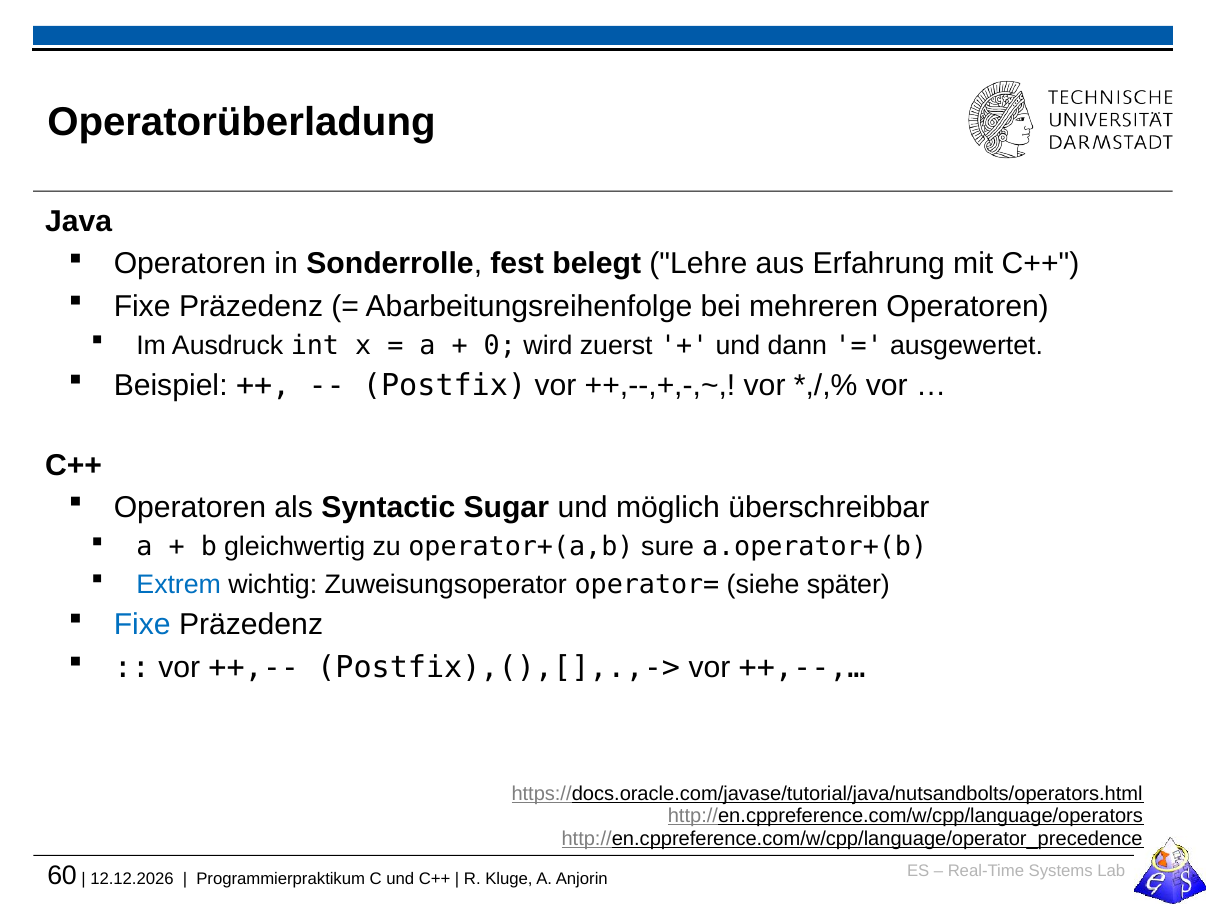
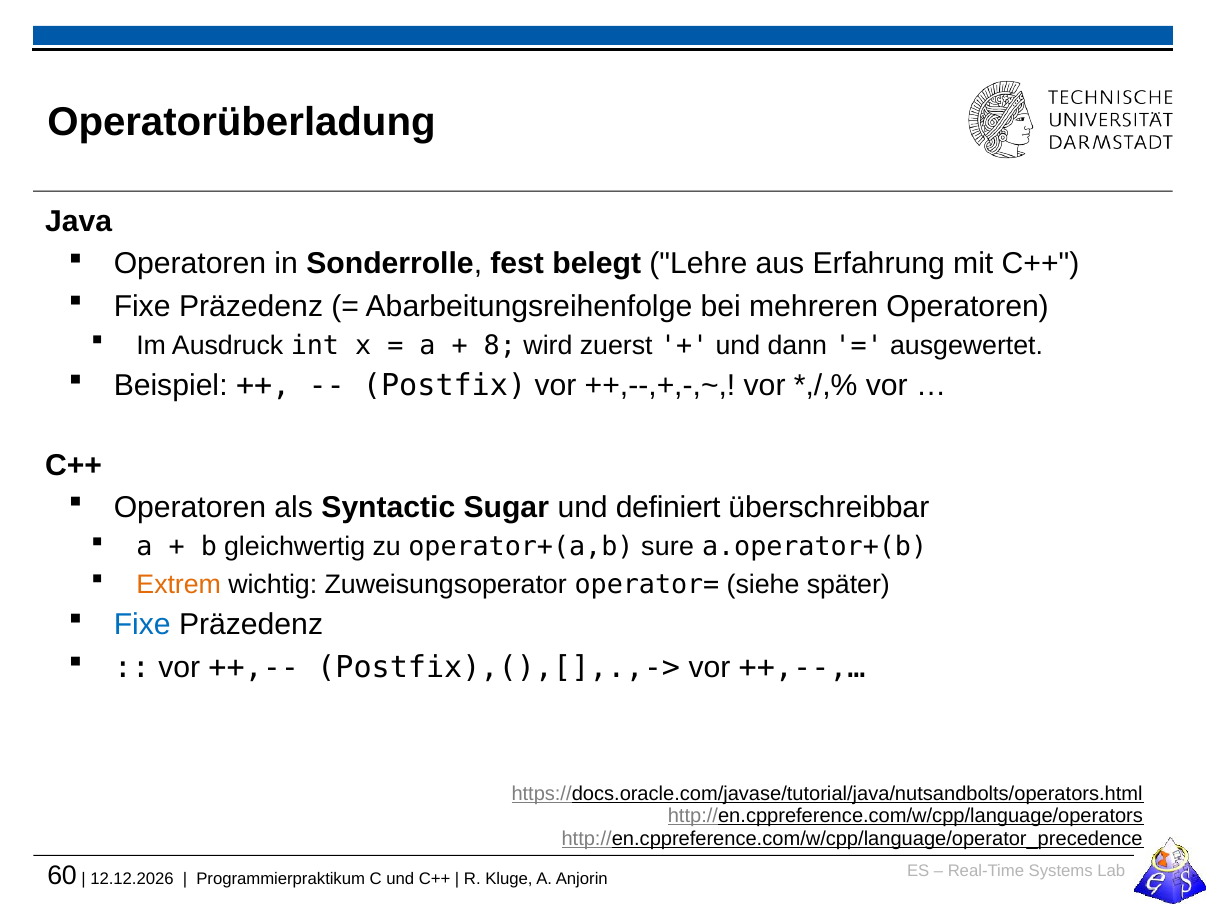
0: 0 -> 8
möglich: möglich -> definiert
Extrem colour: blue -> orange
